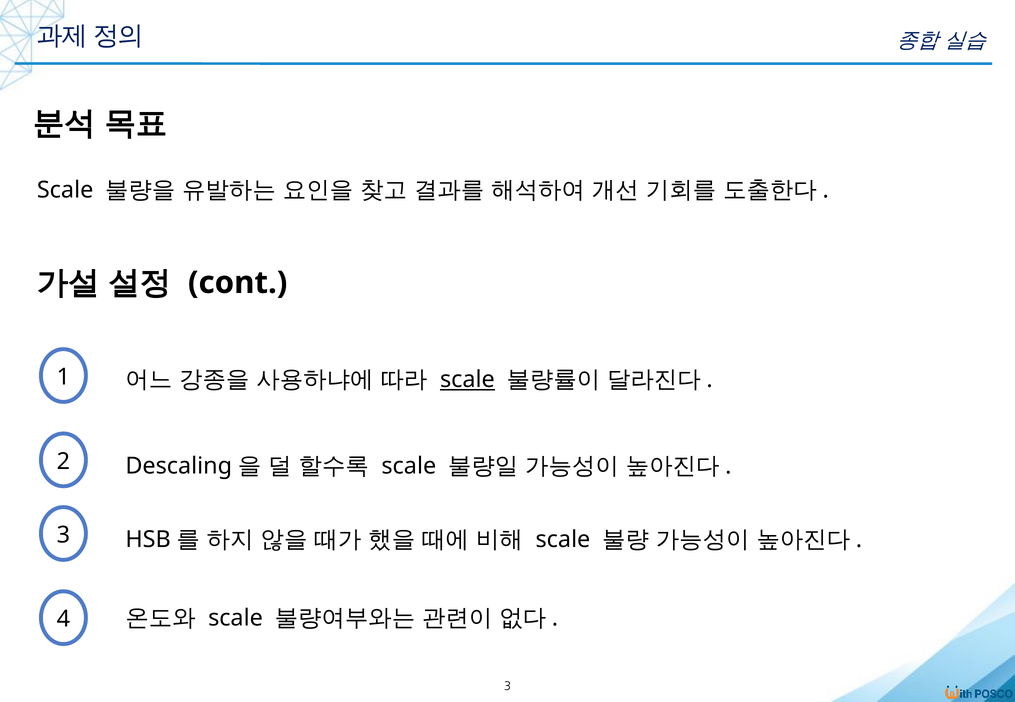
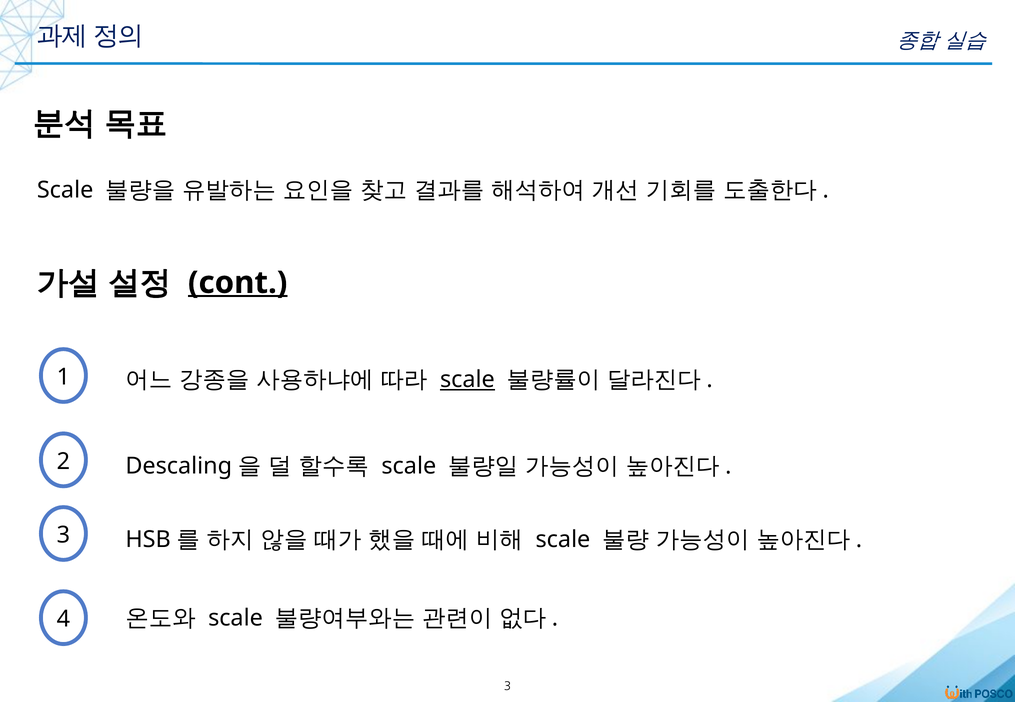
cont underline: none -> present
